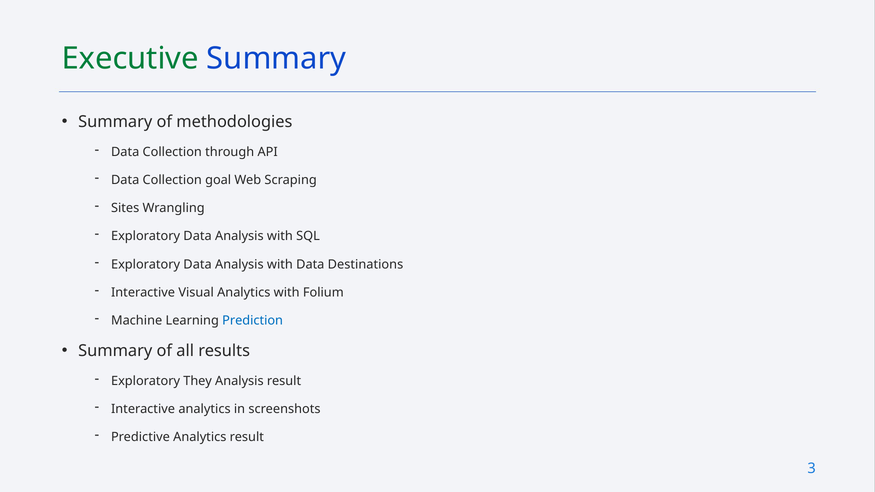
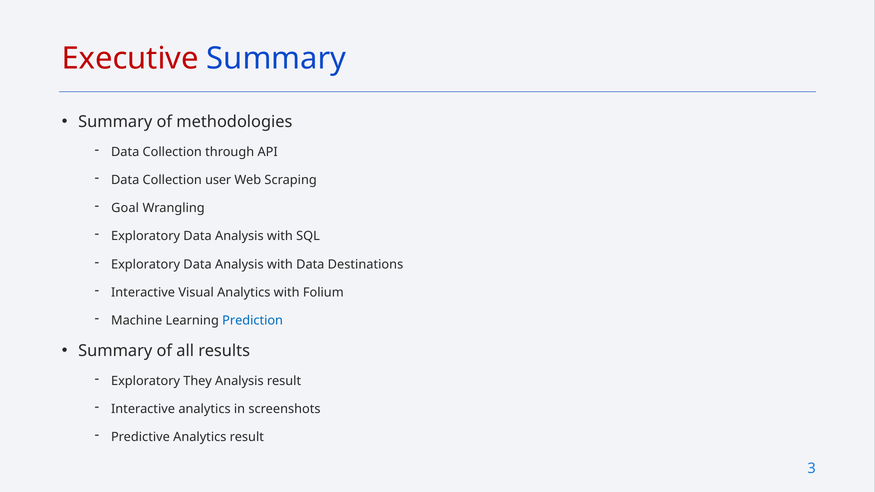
Executive colour: green -> red
goal: goal -> user
Sites: Sites -> Goal
